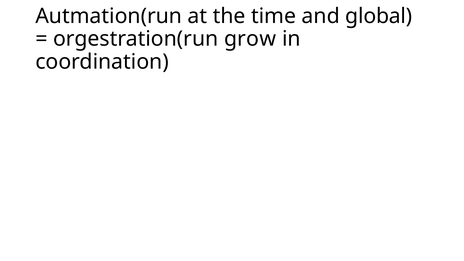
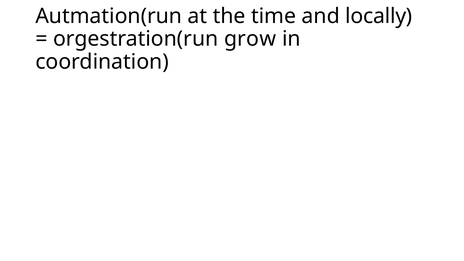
global: global -> locally
